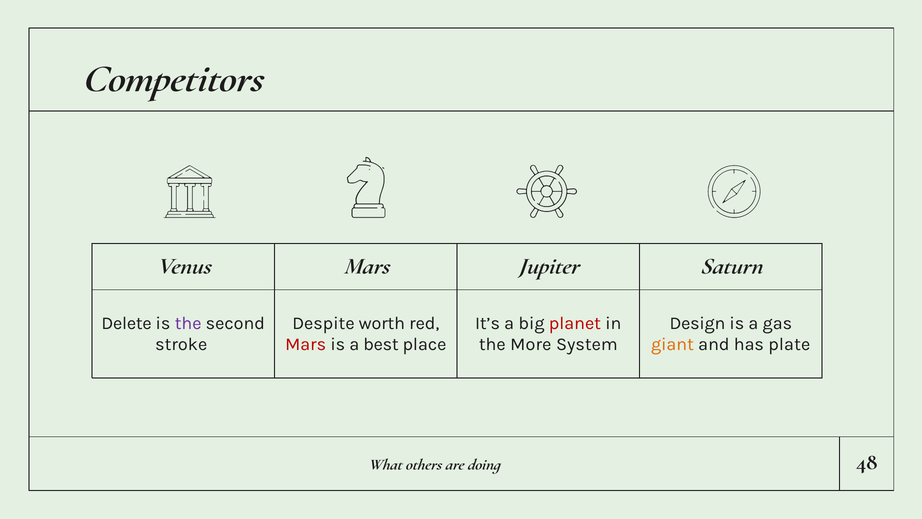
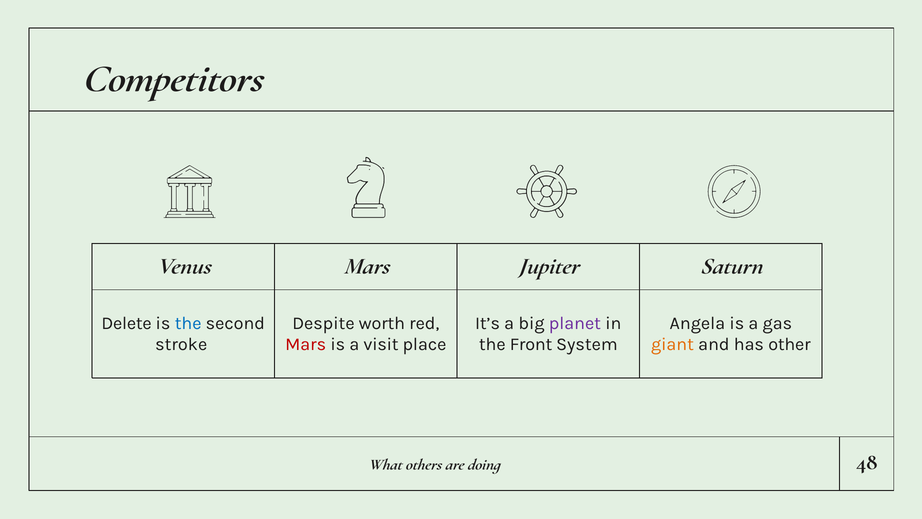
the at (188, 323) colour: purple -> blue
planet colour: red -> purple
Design: Design -> Angela
best: best -> visit
More: More -> Front
plate: plate -> other
